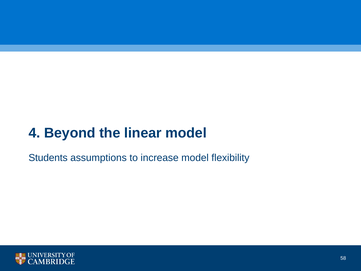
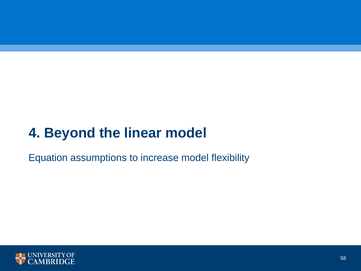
Students: Students -> Equation
